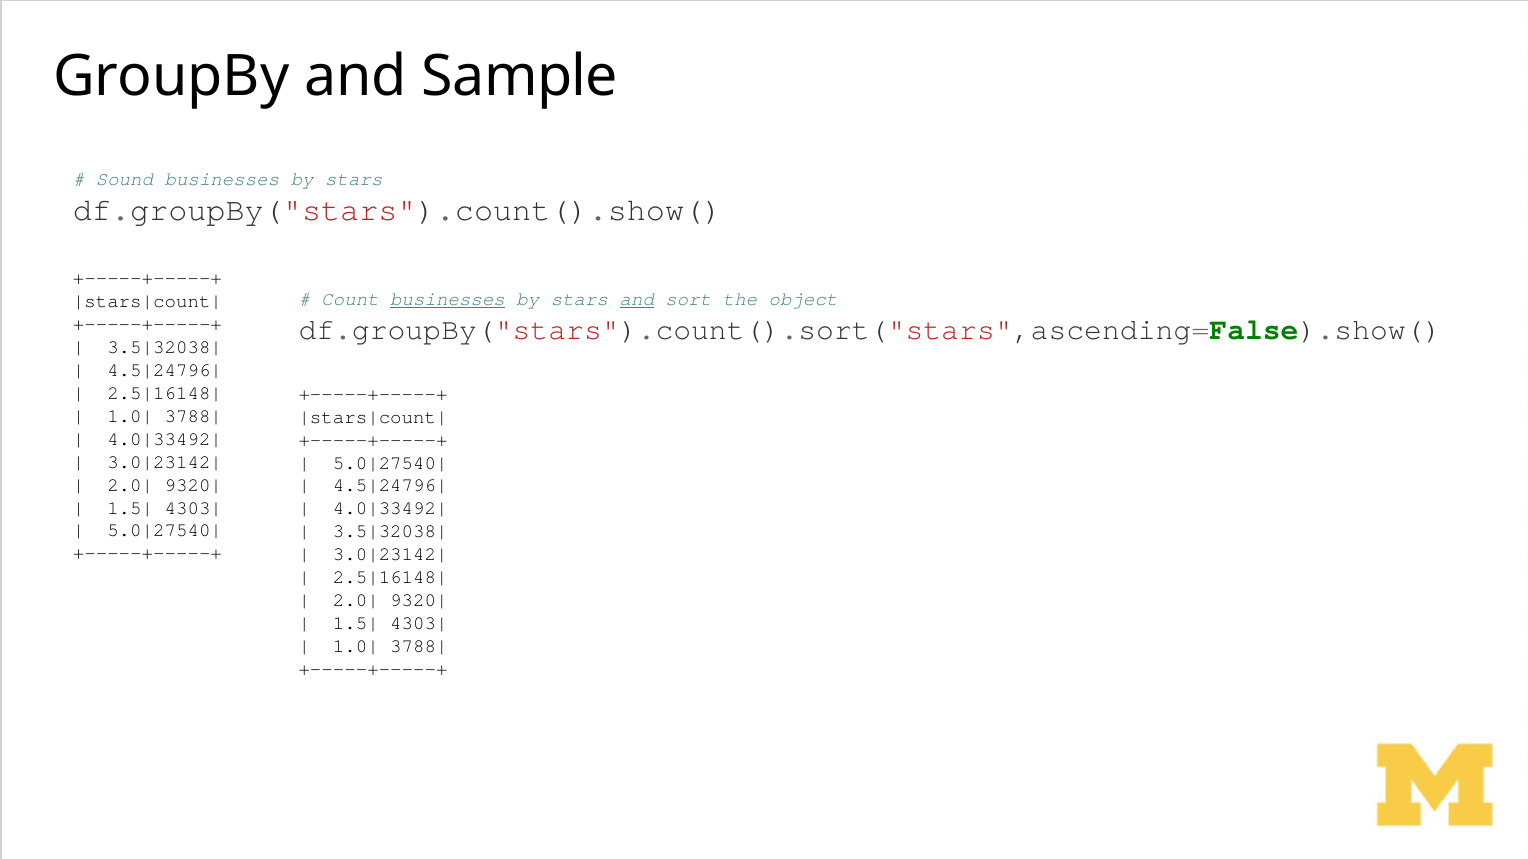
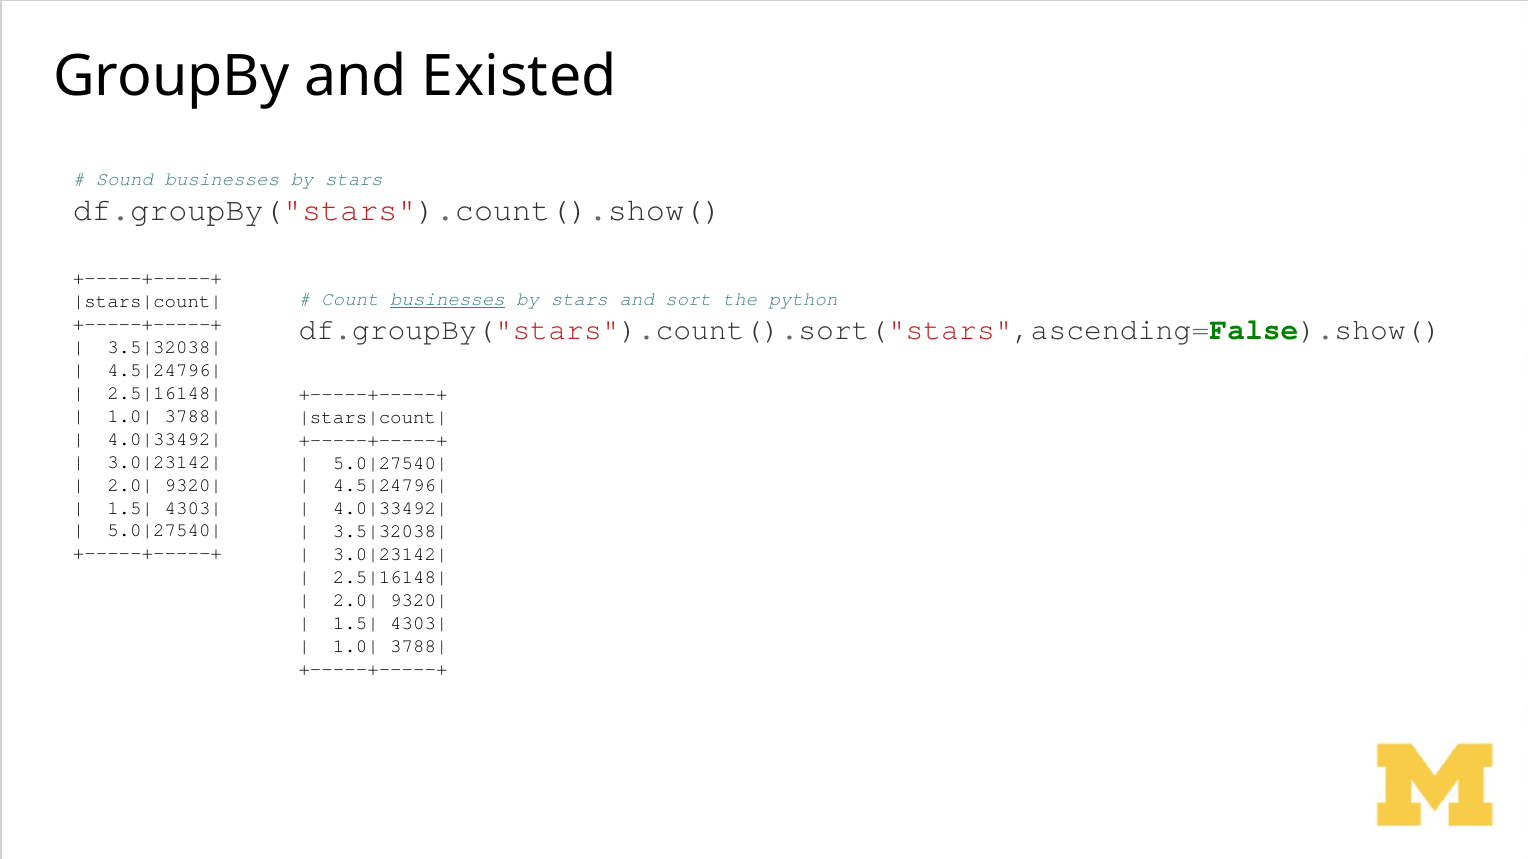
Sample: Sample -> Existed
and at (637, 300) underline: present -> none
object: object -> python
